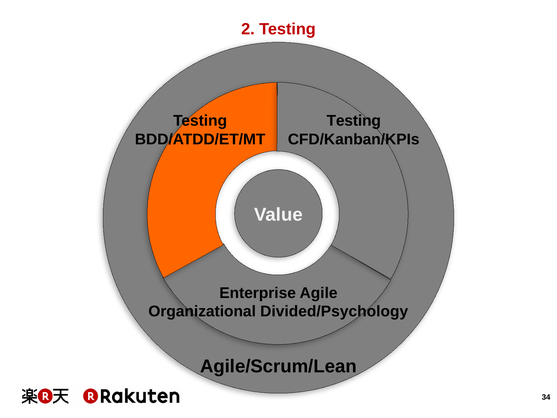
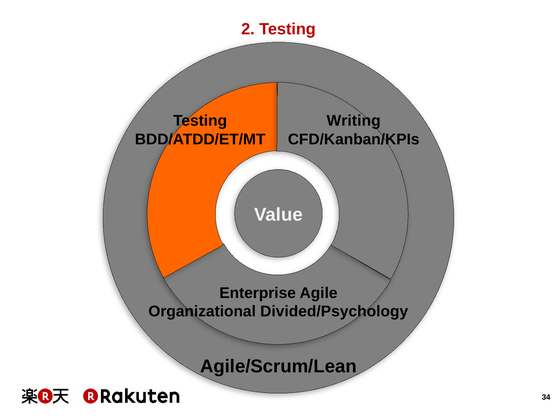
Testing at (354, 121): Testing -> Writing
